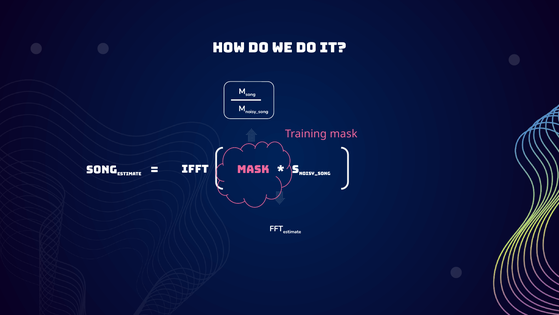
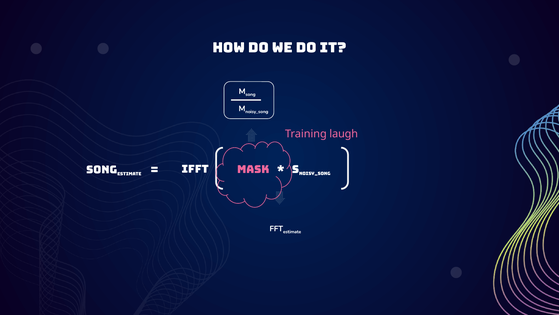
Training mask: mask -> laugh
